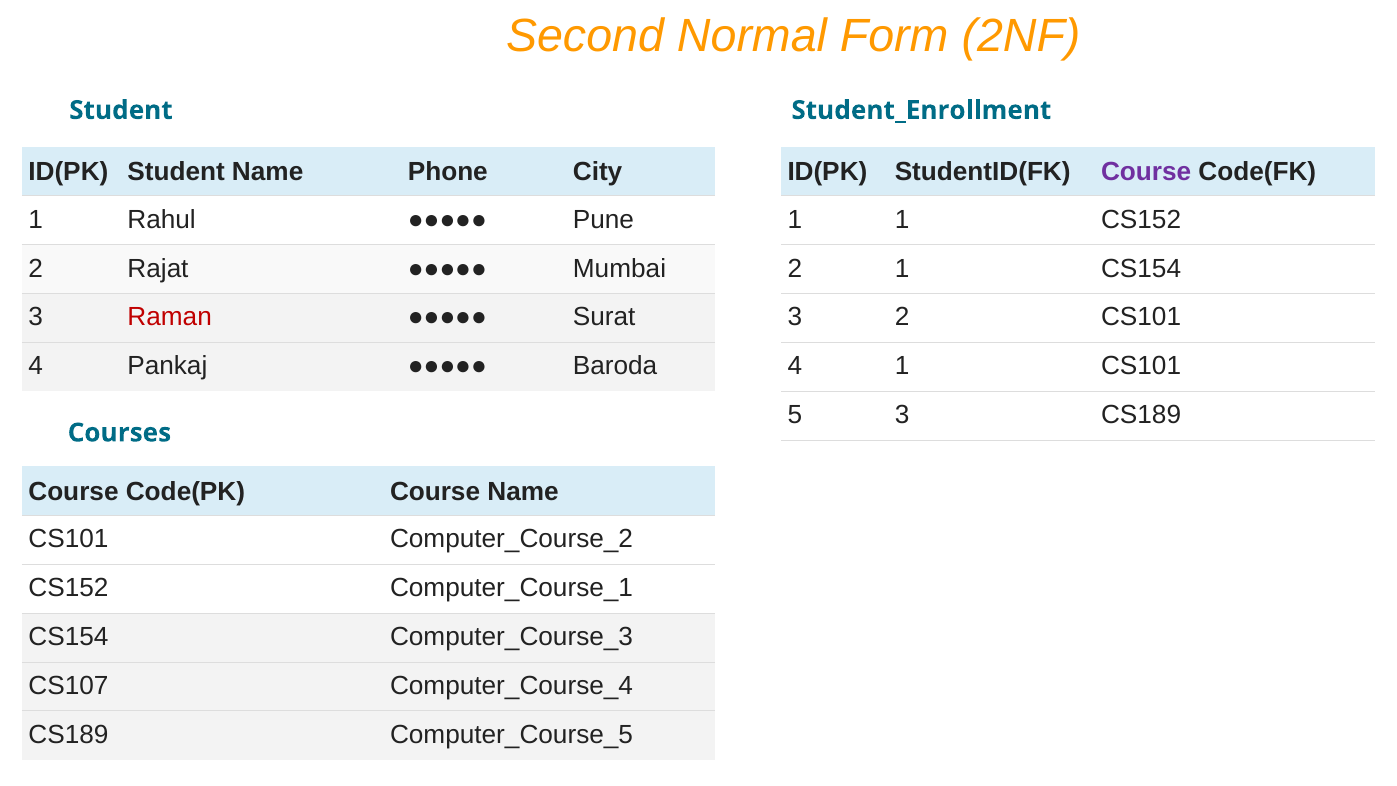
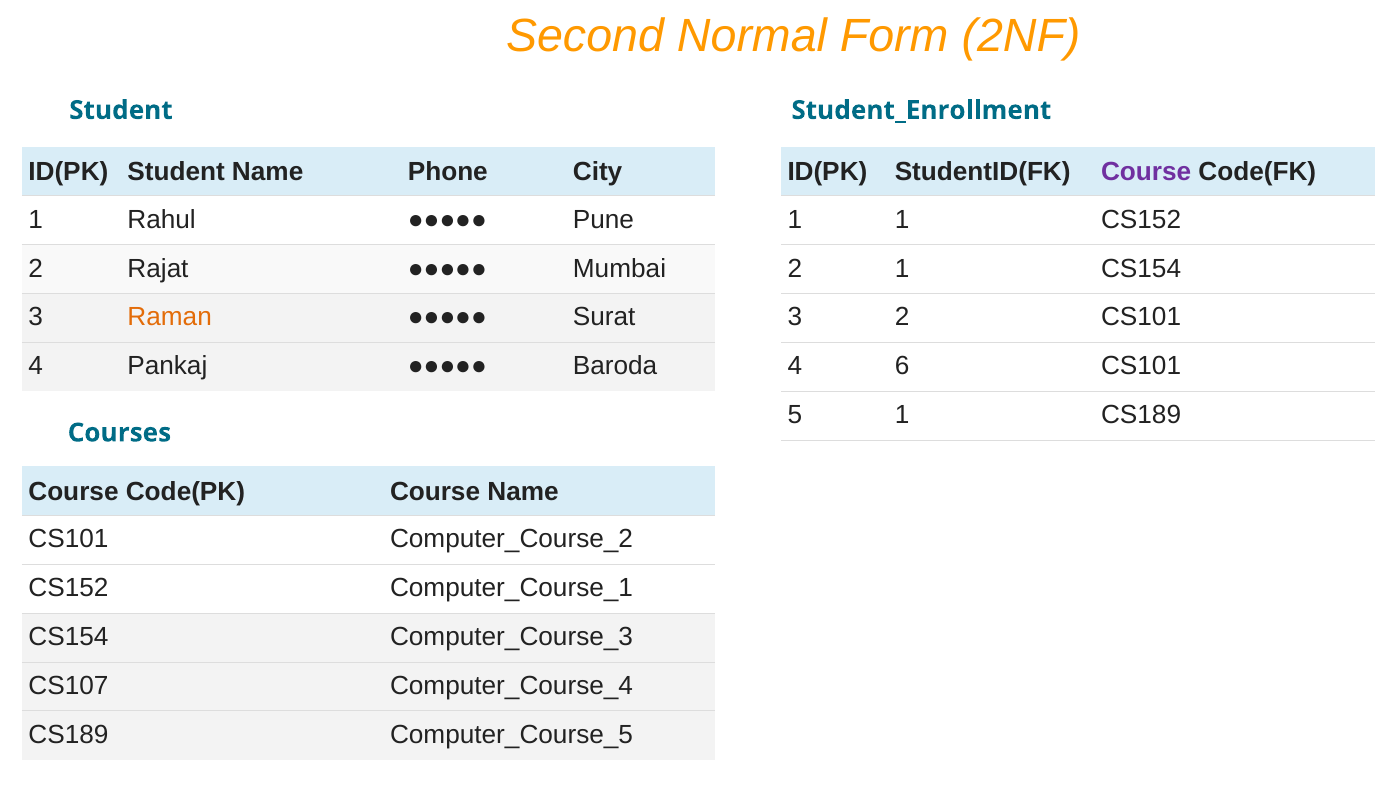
Raman colour: red -> orange
4 1: 1 -> 6
5 3: 3 -> 1
